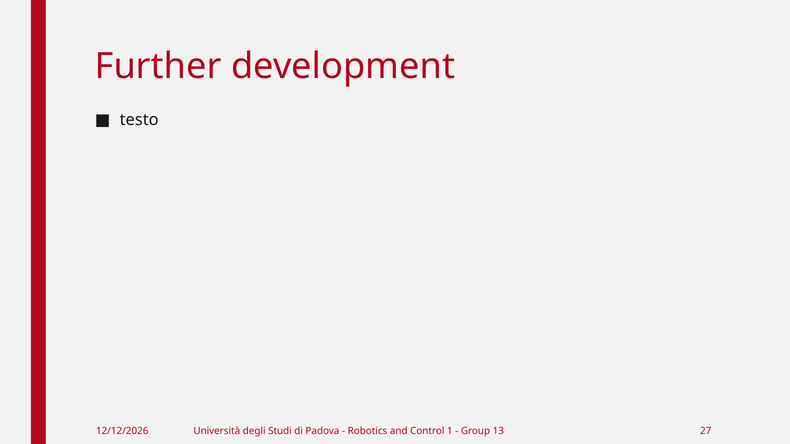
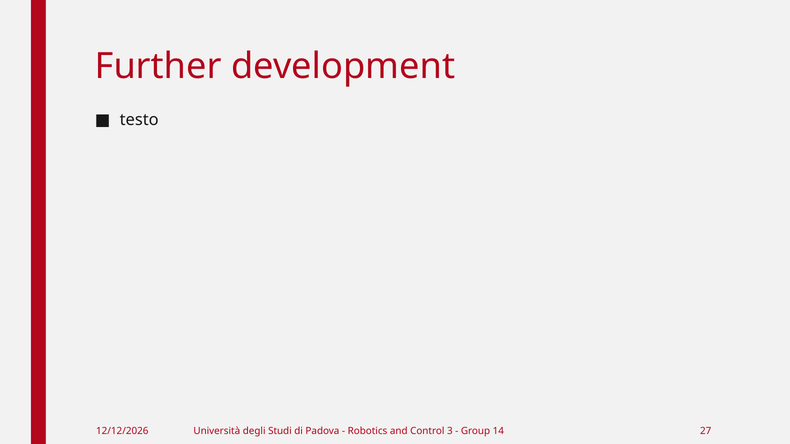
1: 1 -> 3
13: 13 -> 14
